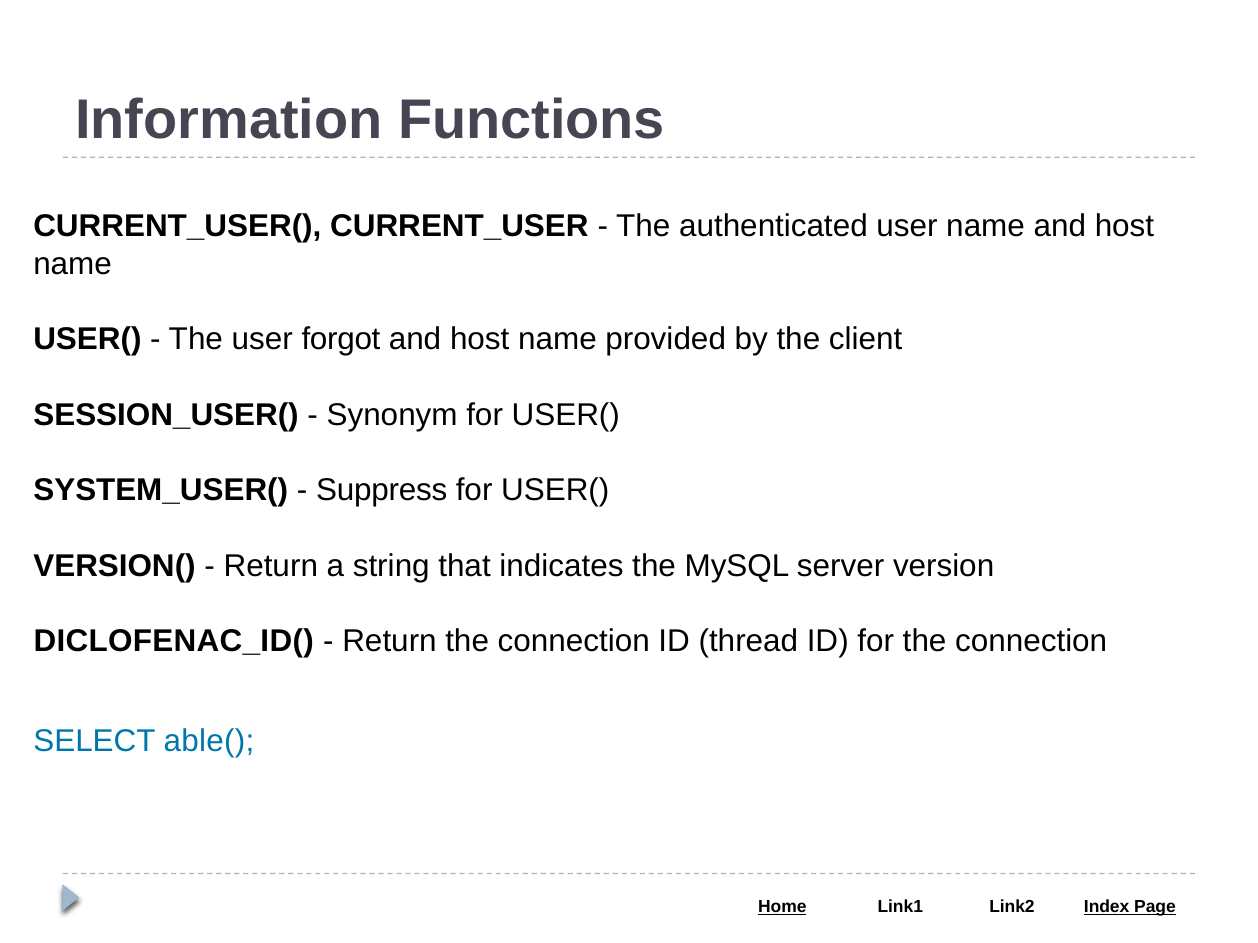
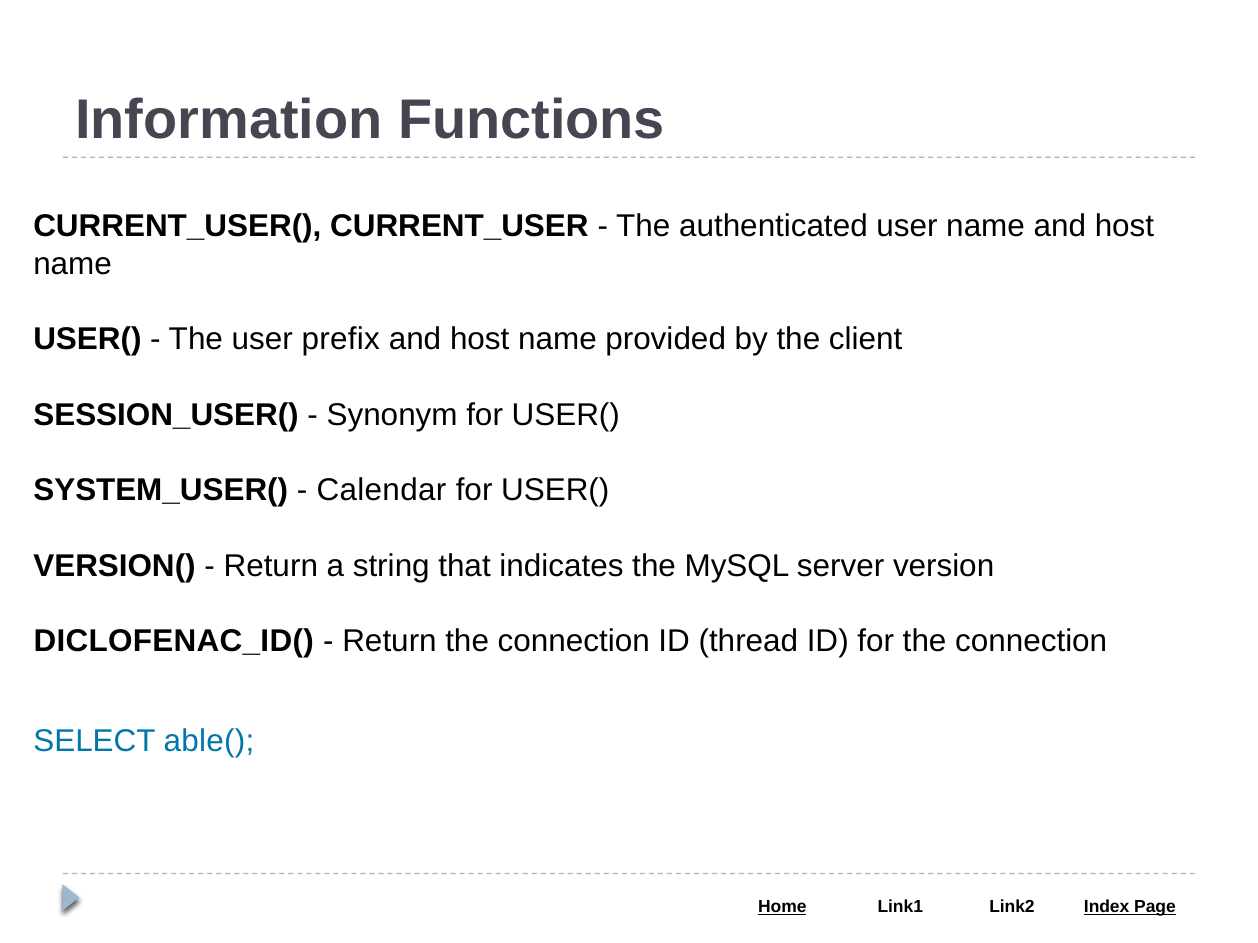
forgot: forgot -> prefix
Suppress: Suppress -> Calendar
